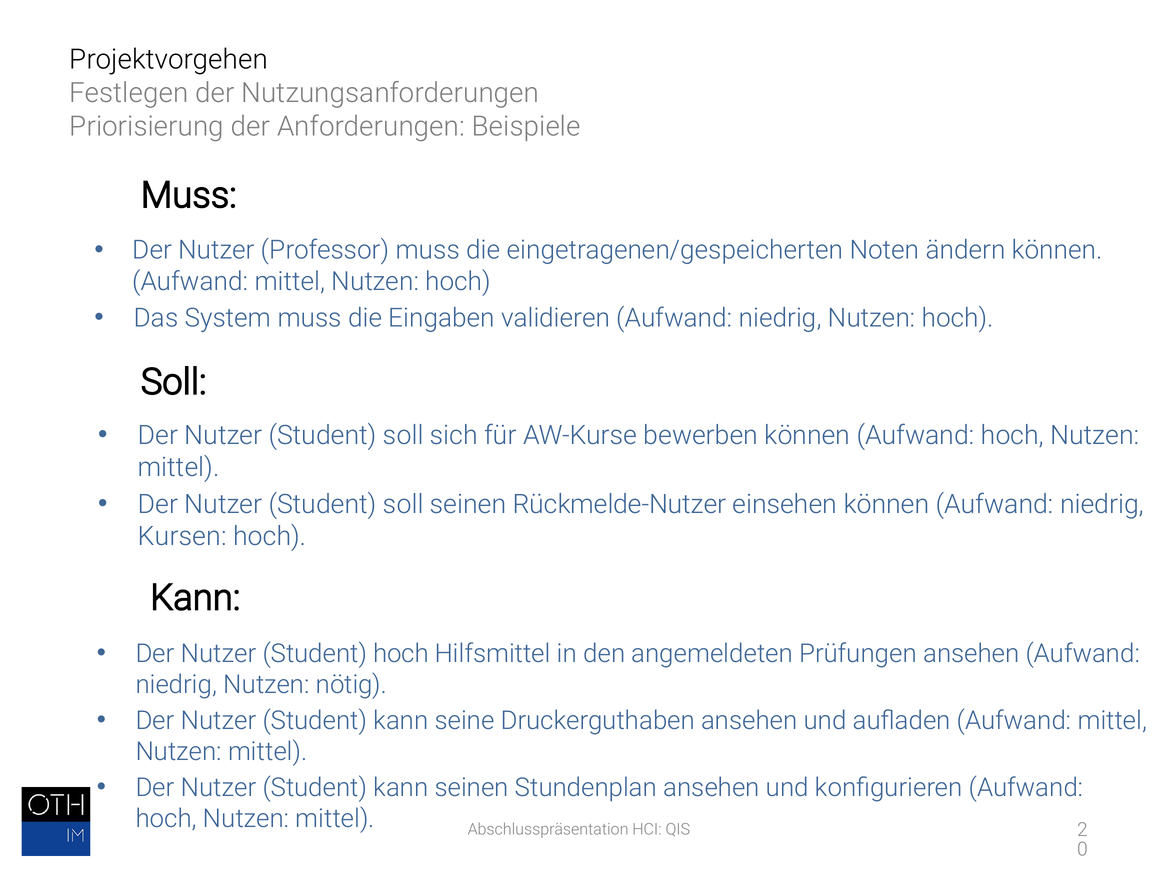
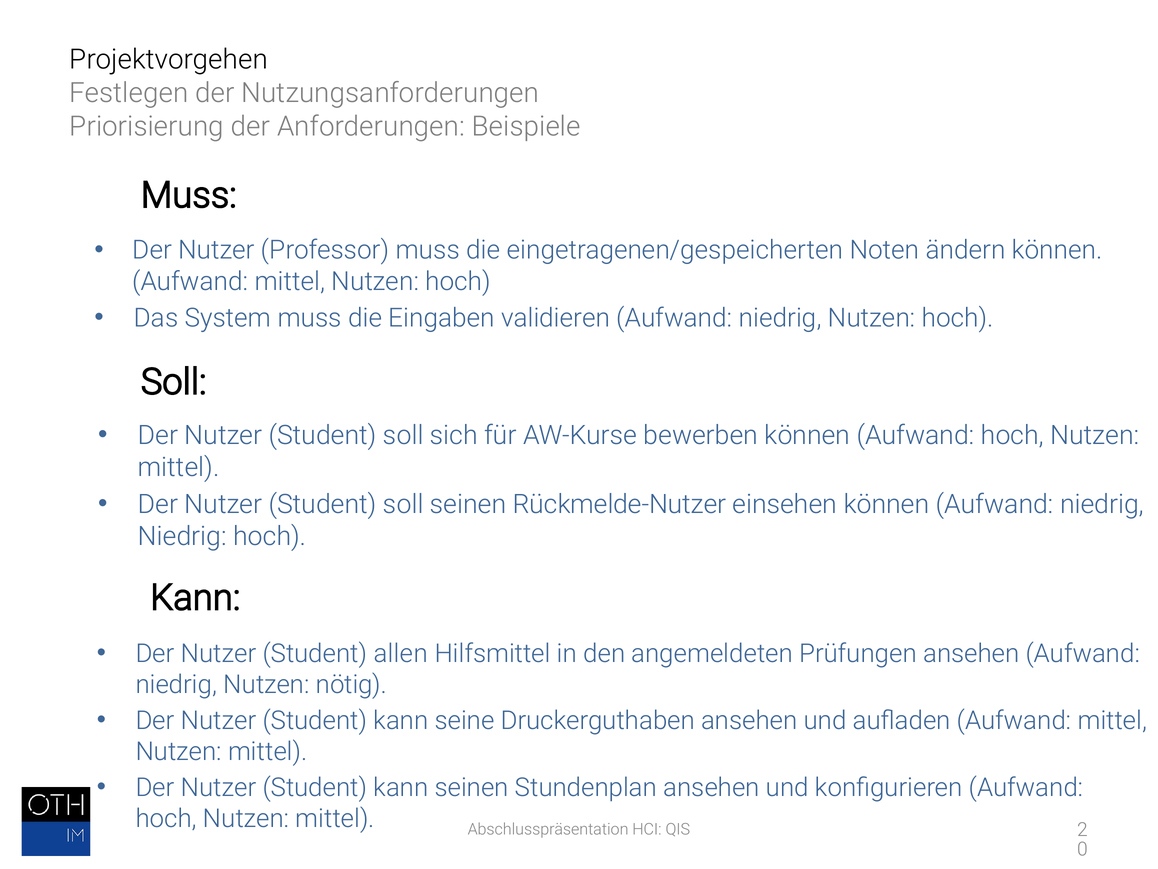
Kursen at (182, 536): Kursen -> Niedrig
Student hoch: hoch -> allen
